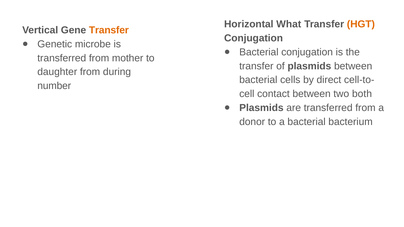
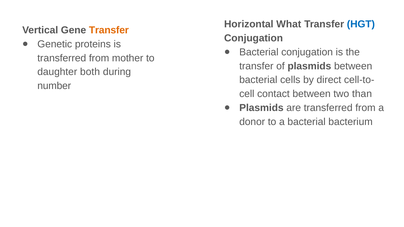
HGT colour: orange -> blue
microbe: microbe -> proteins
daughter from: from -> both
both: both -> than
